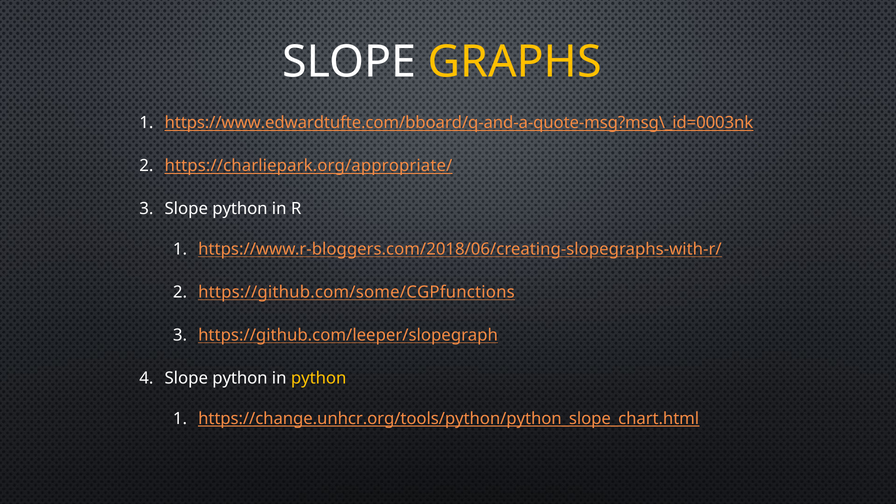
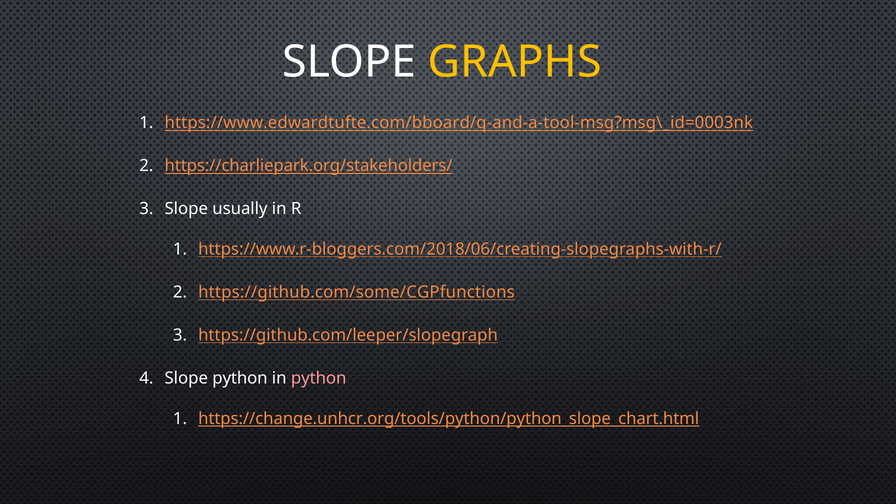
https://www.edwardtufte.com/bboard/q-and-a-quote-msg?msg\_id=0003nk: https://www.edwardtufte.com/bboard/q-and-a-quote-msg?msg\_id=0003nk -> https://www.edwardtufte.com/bboard/q-and-a-tool-msg?msg\_id=0003nk
https://charliepark.org/appropriate/: https://charliepark.org/appropriate/ -> https://charliepark.org/stakeholders/
python at (240, 209): python -> usually
python at (319, 378) colour: yellow -> pink
